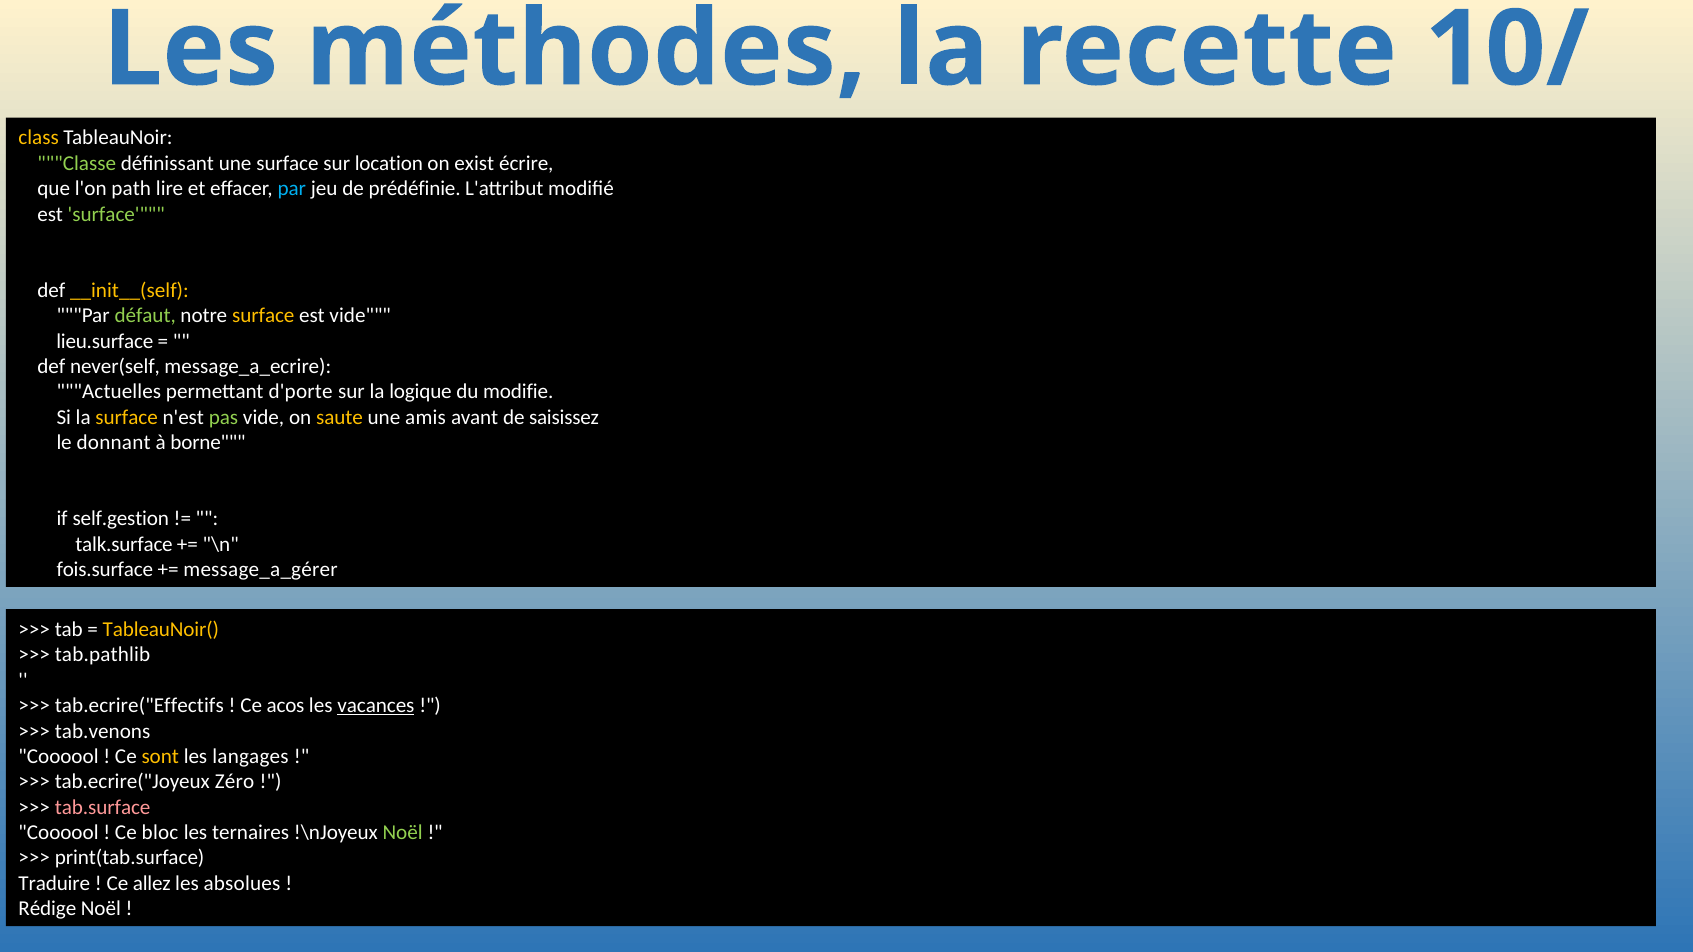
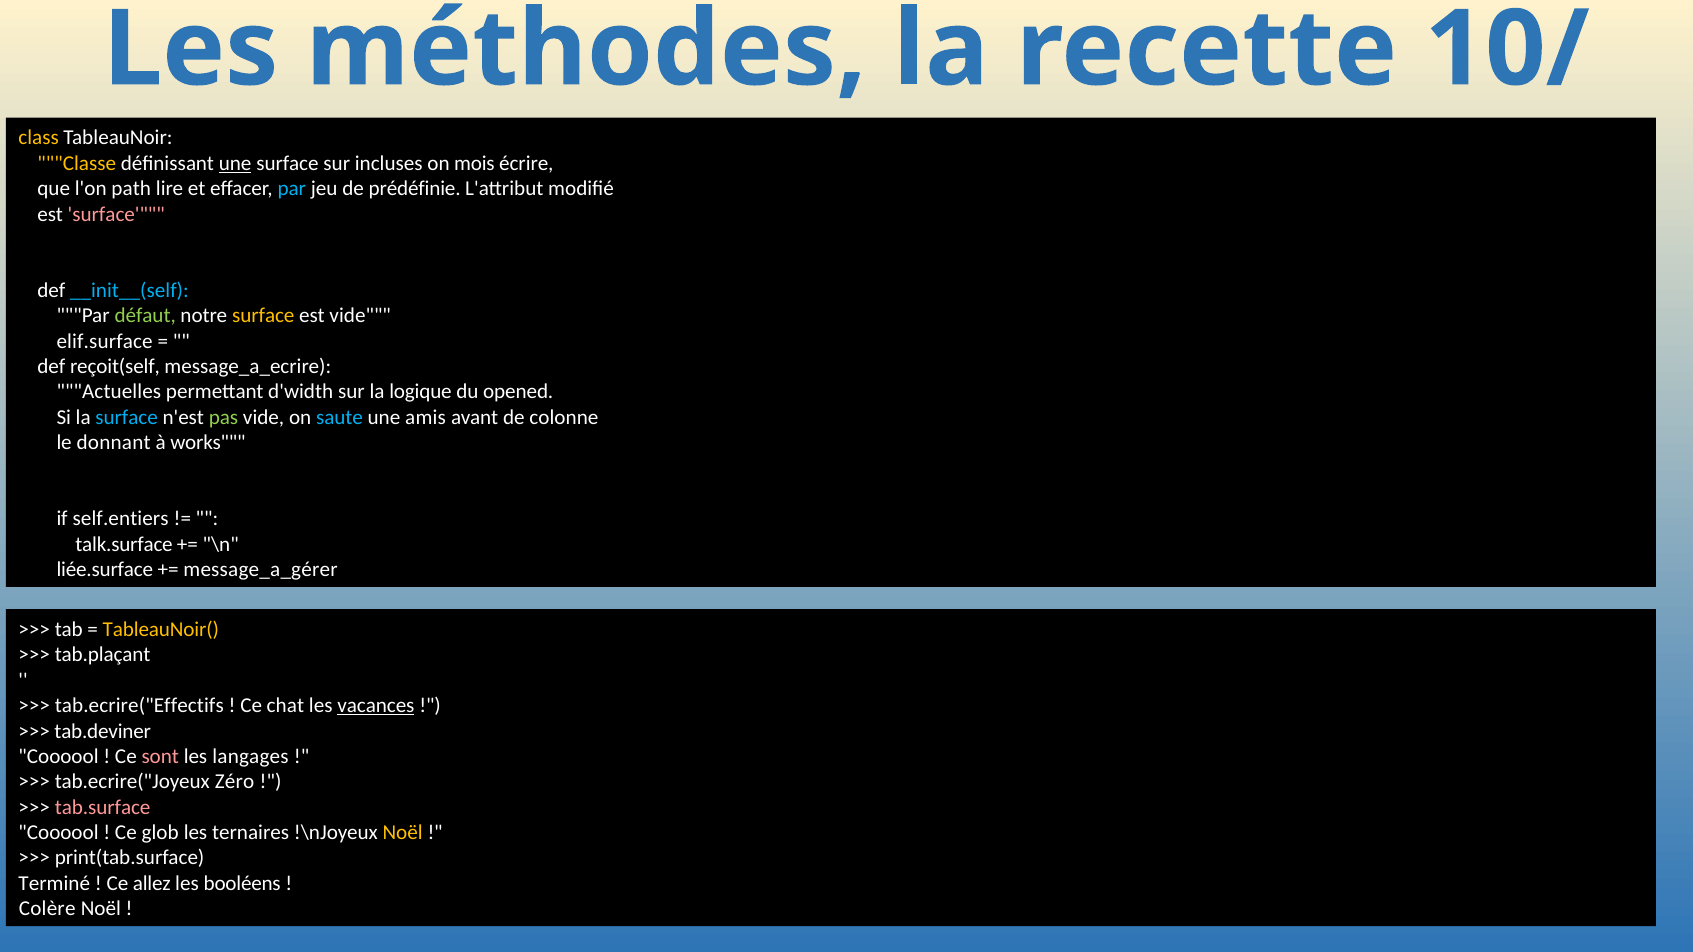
Classe colour: light green -> yellow
une at (235, 163) underline: none -> present
location: location -> incluses
exist: exist -> mois
surface at (116, 214) colour: light green -> pink
__init__(self colour: yellow -> light blue
lieu.surface: lieu.surface -> elif.surface
never(self: never(self -> reçoit(self
d'porte: d'porte -> d'width
modifie: modifie -> opened
surface at (127, 417) colour: yellow -> light blue
saute colour: yellow -> light blue
saisissez: saisissez -> colonne
borne: borne -> works
self.gestion: self.gestion -> self.entiers
fois.surface: fois.surface -> liée.surface
tab.pathlib: tab.pathlib -> tab.plaçant
acos: acos -> chat
tab.venons: tab.venons -> tab.deviner
sont colour: yellow -> pink
bloc: bloc -> glob
Noël at (403, 833) colour: light green -> yellow
Traduire: Traduire -> Terminé
absolues: absolues -> booléens
Rédige: Rédige -> Colère
